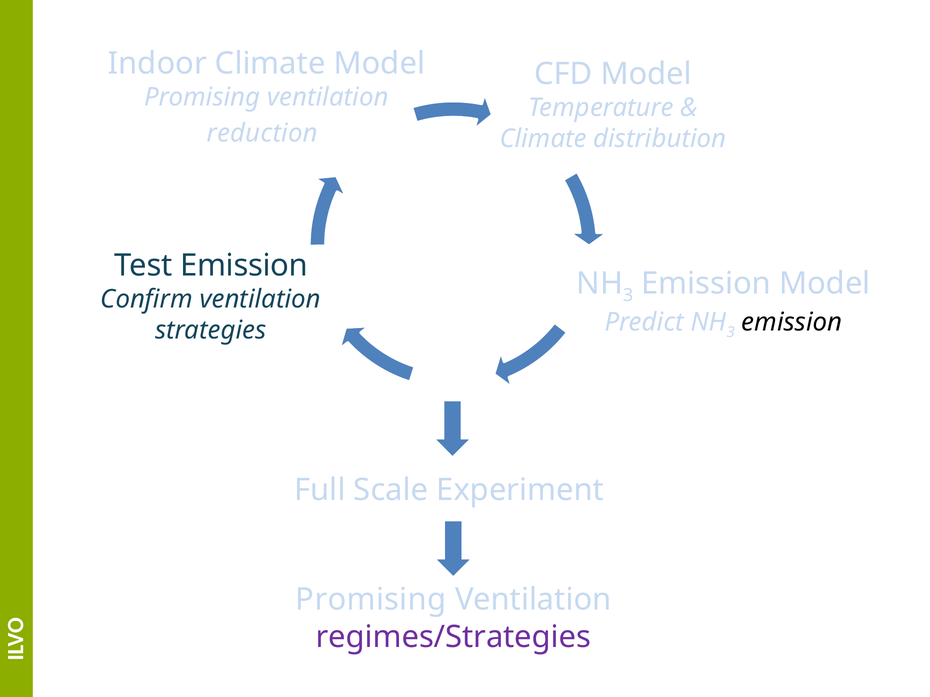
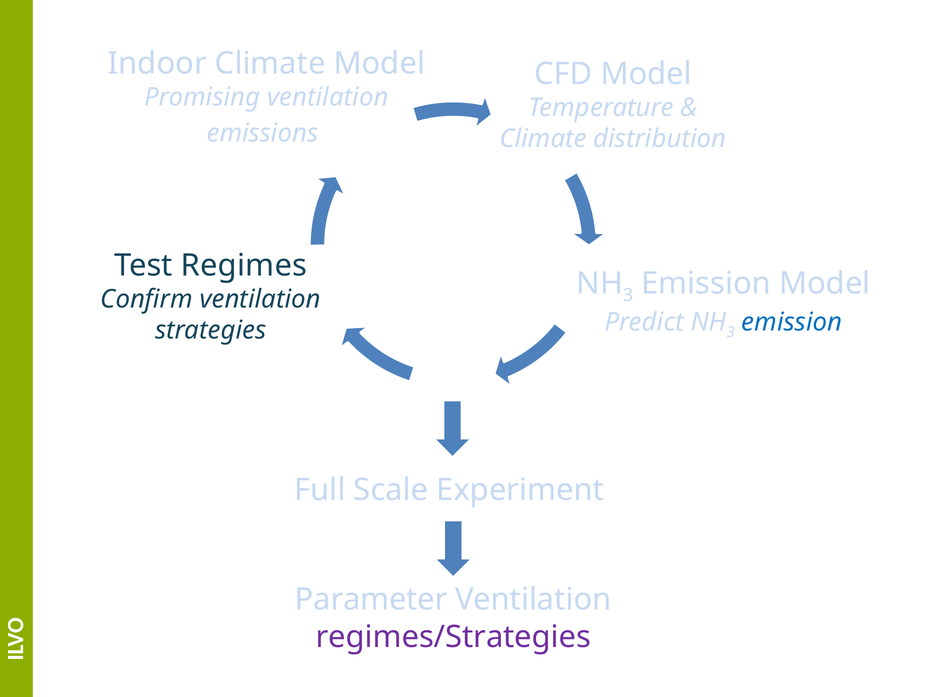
reduction: reduction -> emissions
Test Emission: Emission -> Regimes
emission at (792, 322) colour: black -> blue
Promising at (371, 600): Promising -> Parameter
